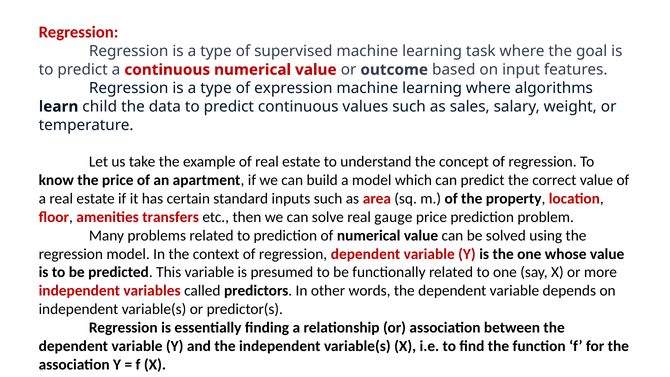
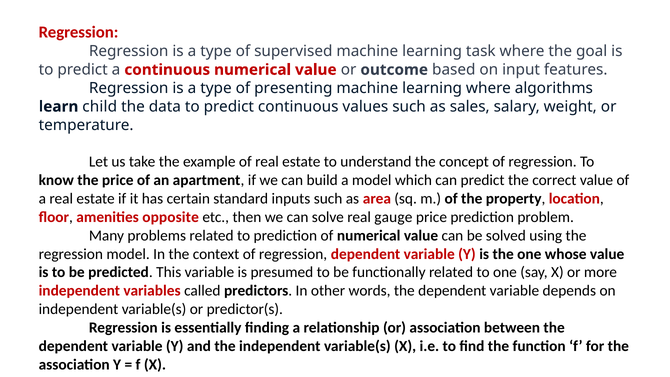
expression: expression -> presenting
transfers: transfers -> opposite
